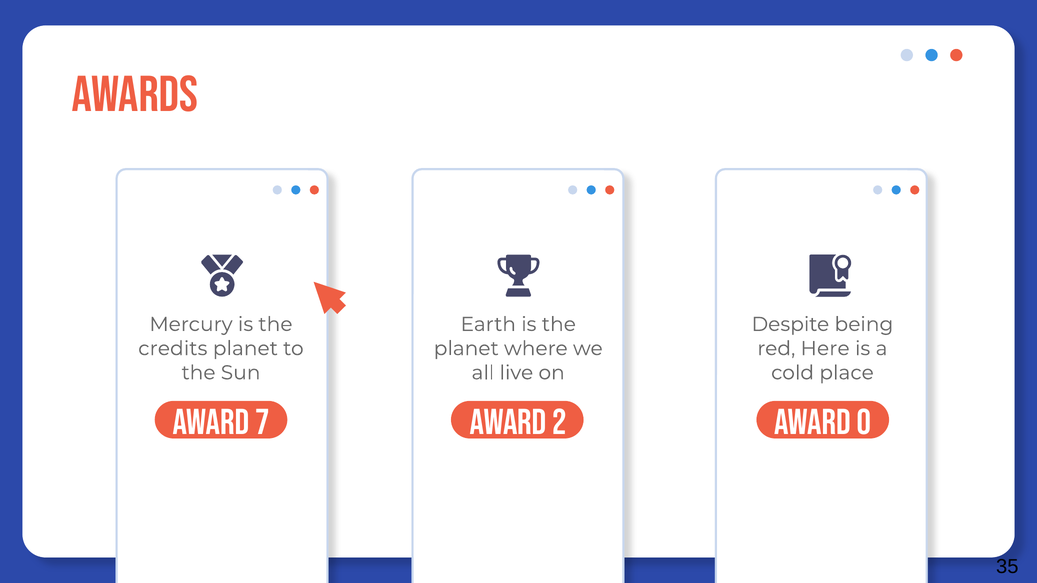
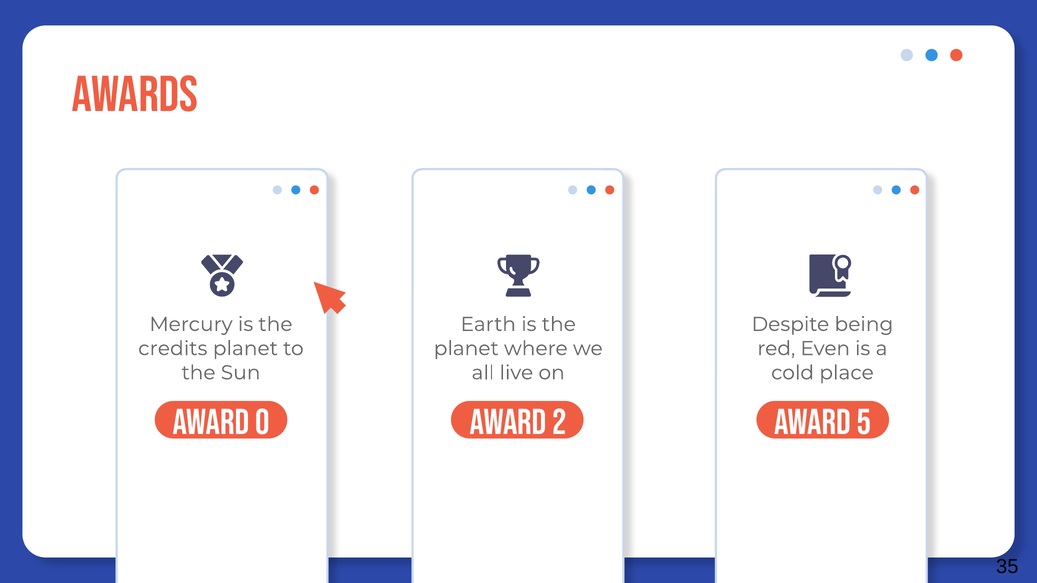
Here: Here -> Even
7: 7 -> 0
0: 0 -> 5
